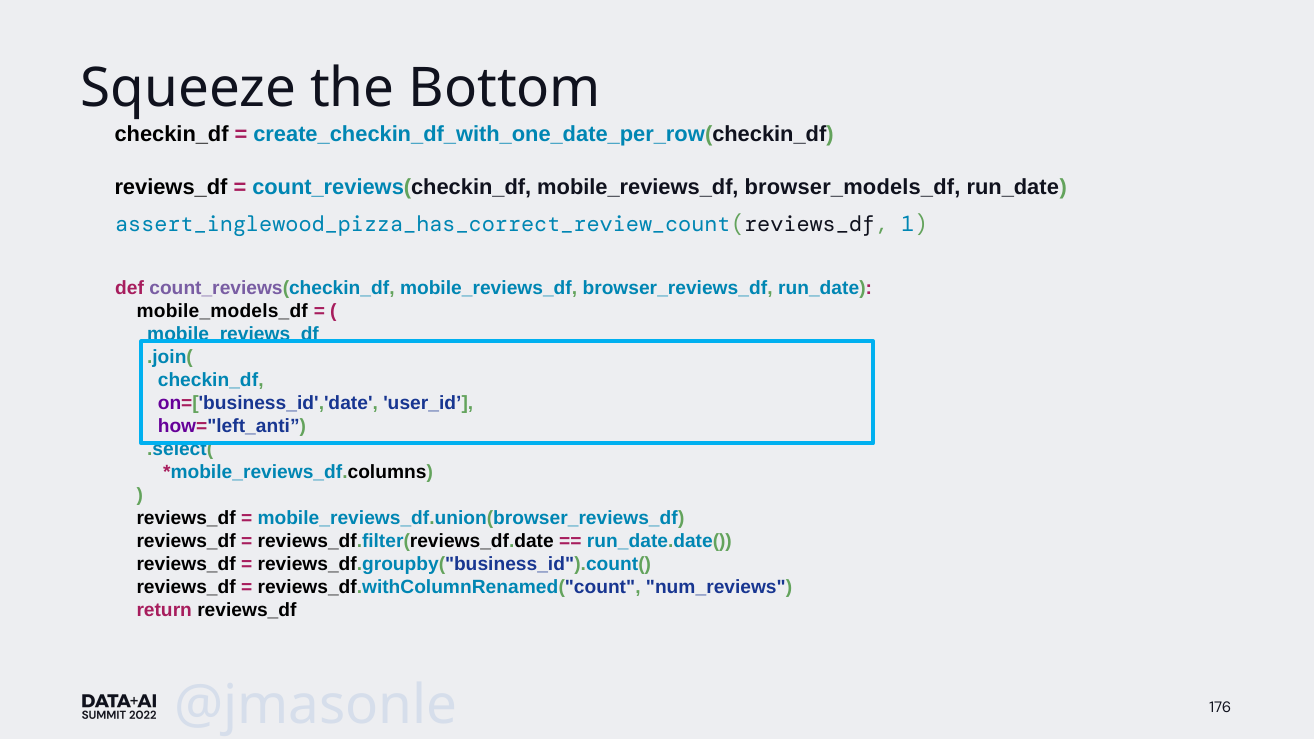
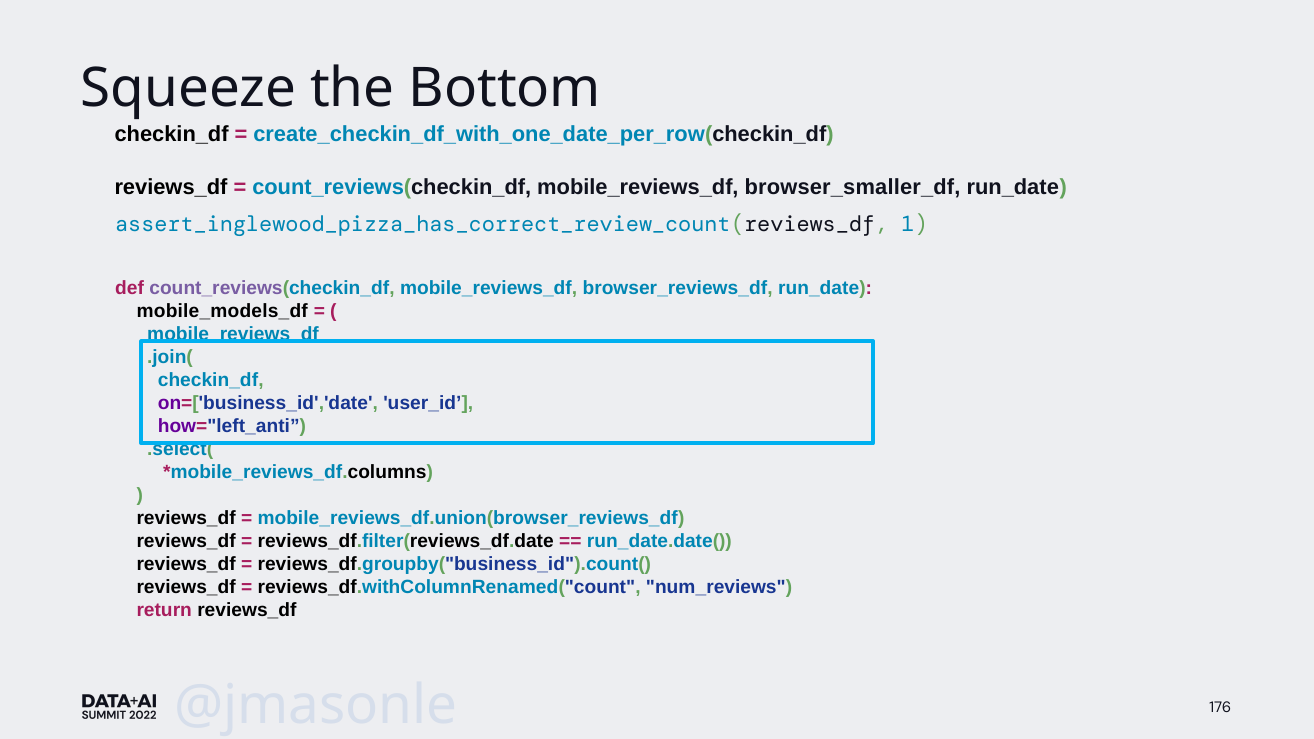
browser_models_df: browser_models_df -> browser_smaller_df
